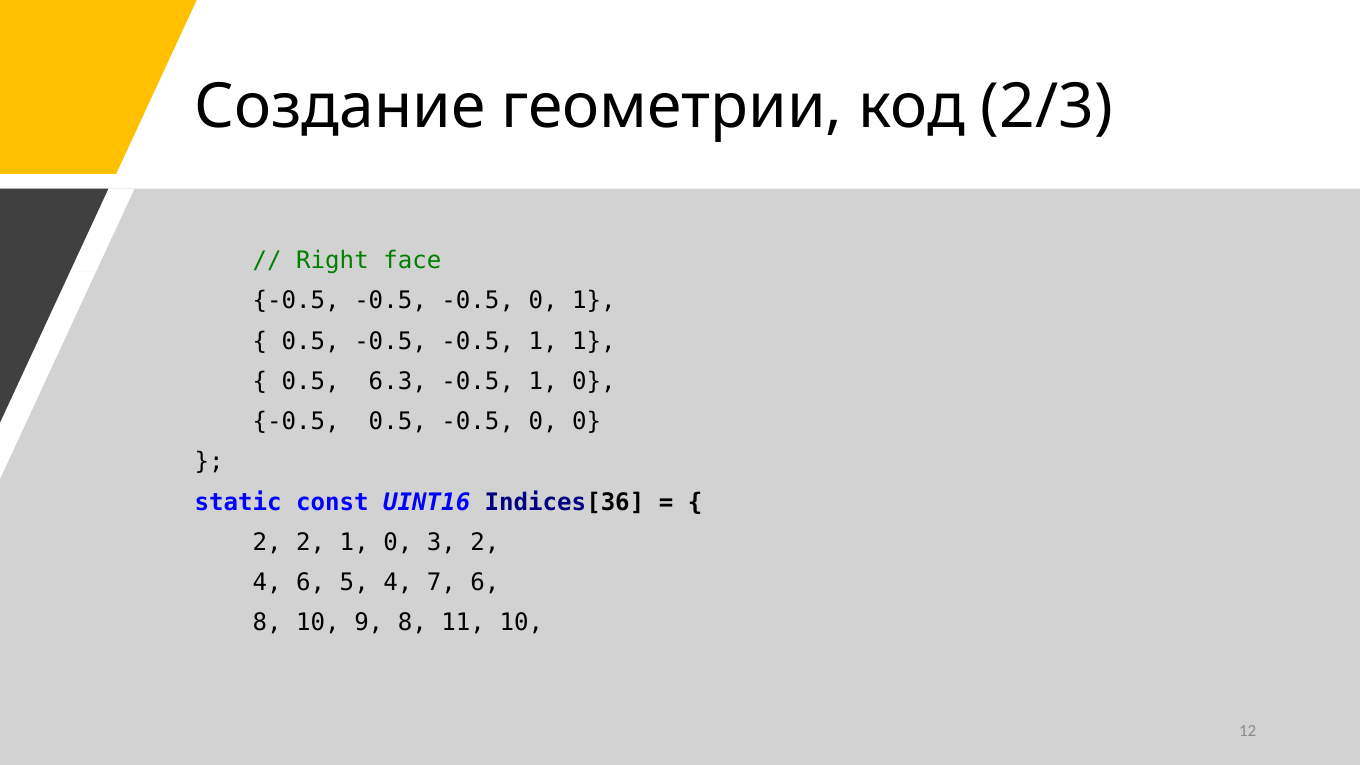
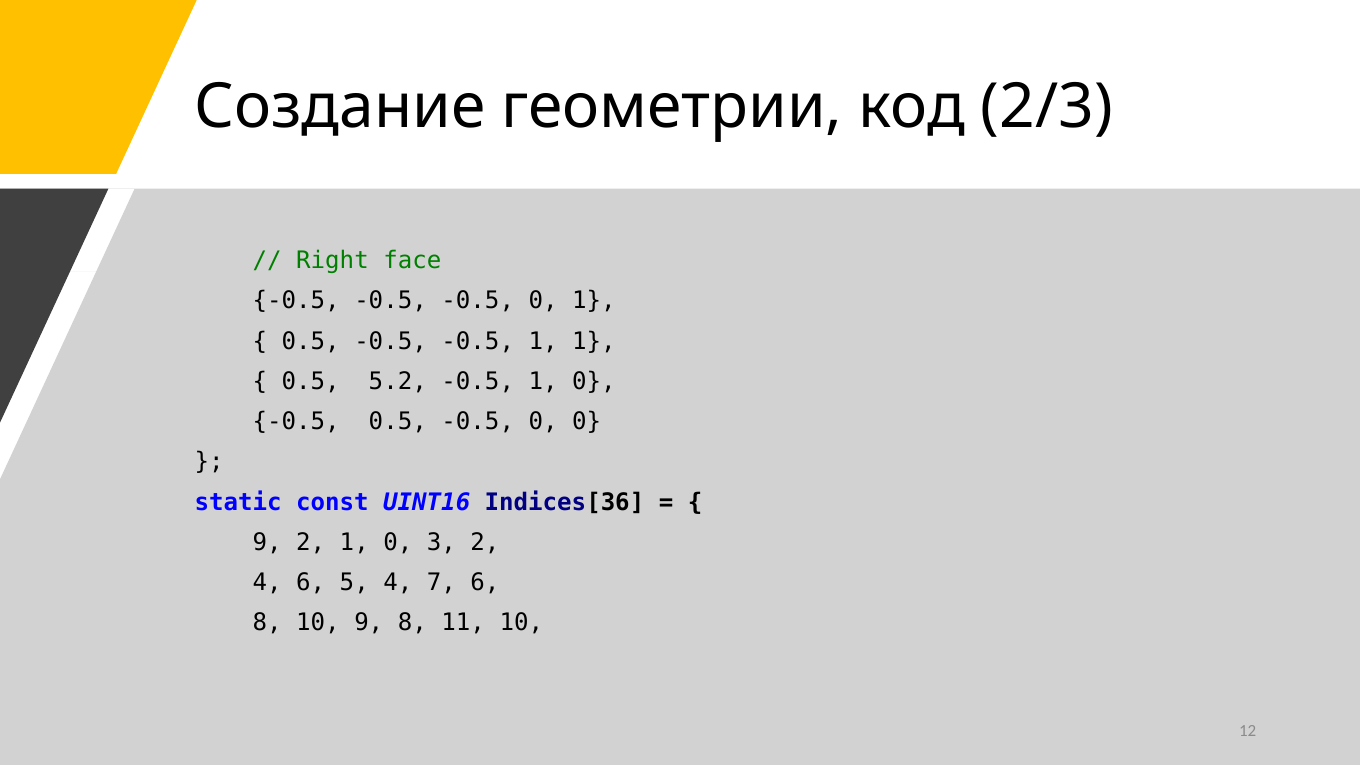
6.3: 6.3 -> 5.2
2 at (267, 542): 2 -> 9
